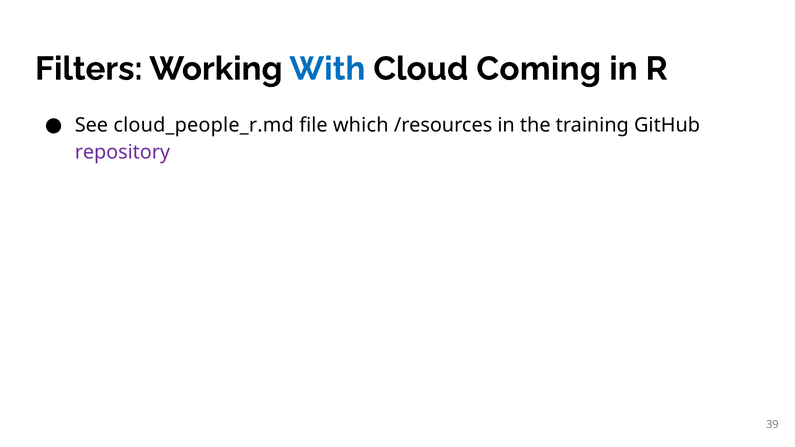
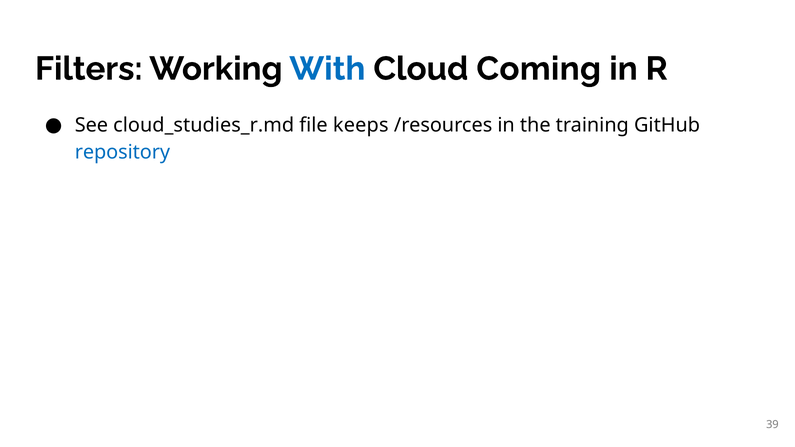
cloud_people_r.md: cloud_people_r.md -> cloud_studies_r.md
which: which -> keeps
repository colour: purple -> blue
